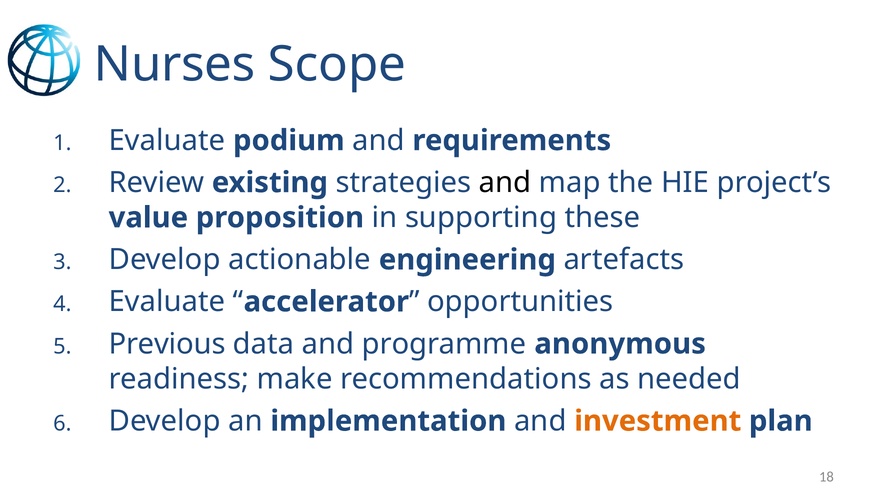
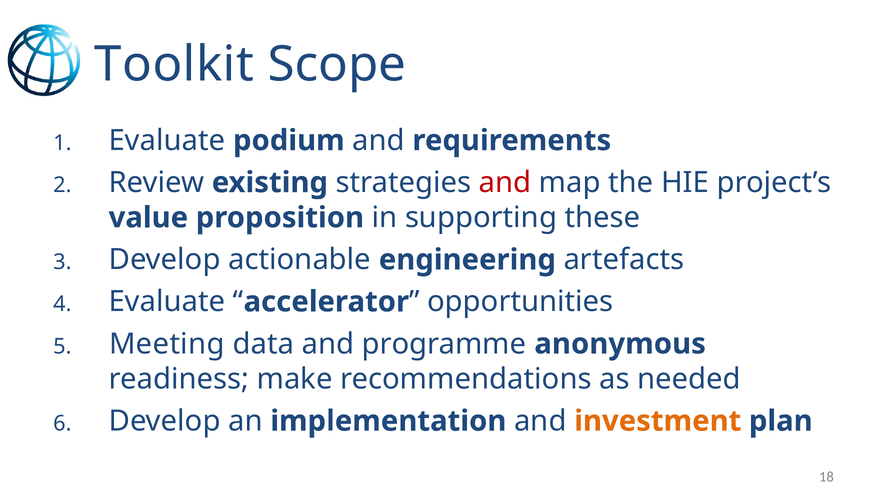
Nurses: Nurses -> Toolkit
and at (505, 183) colour: black -> red
Previous: Previous -> Meeting
